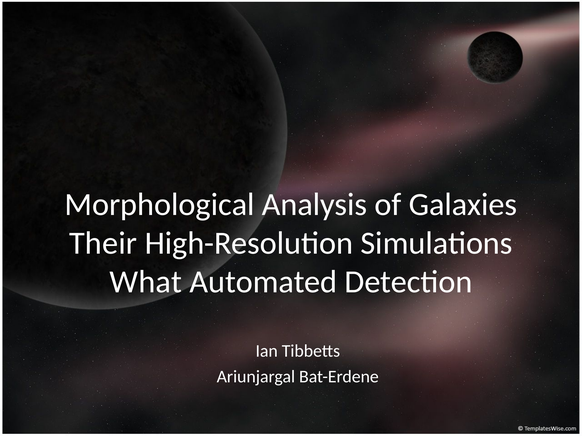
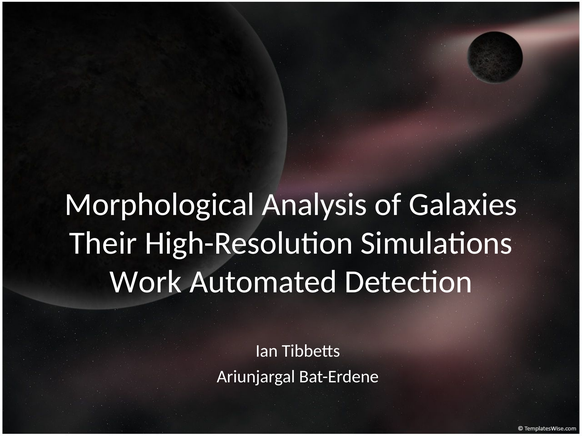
What: What -> Work
